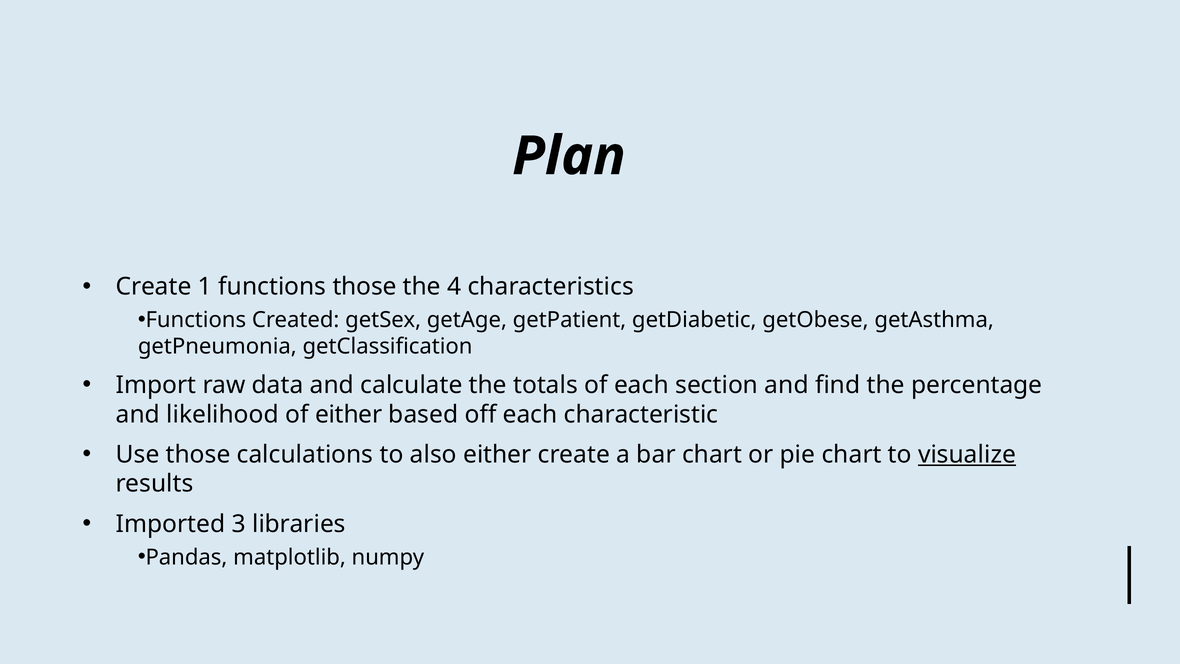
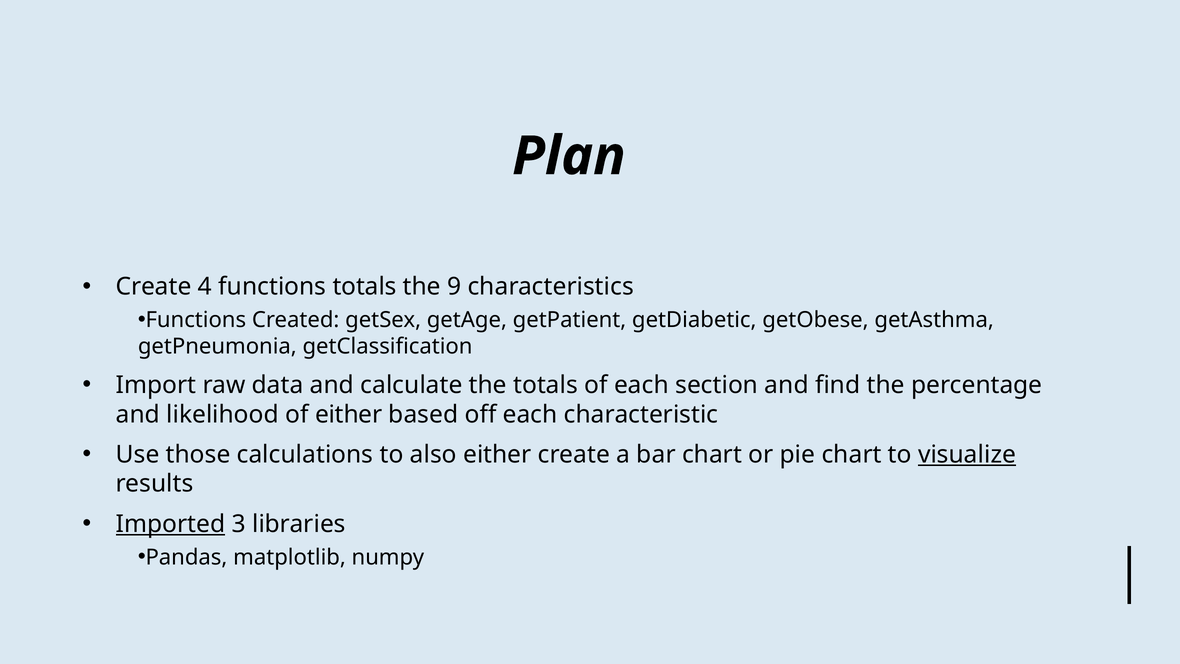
1: 1 -> 4
functions those: those -> totals
4: 4 -> 9
Imported underline: none -> present
